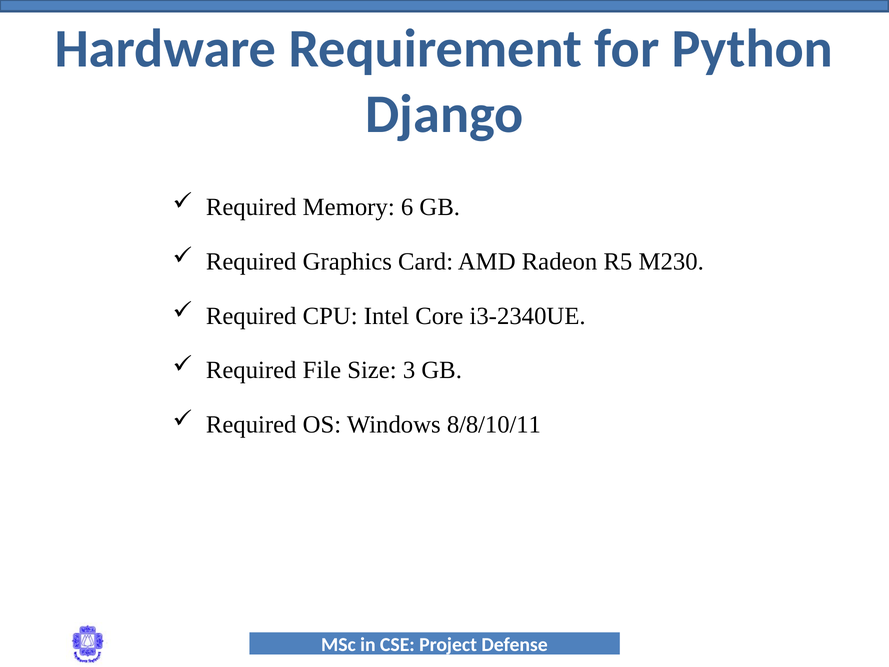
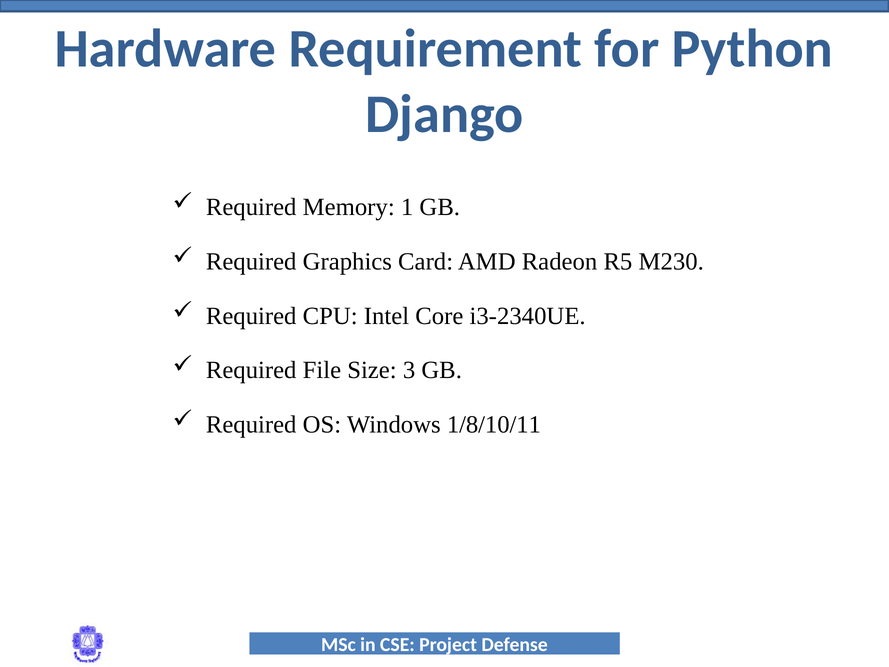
6: 6 -> 1
8/8/10/11: 8/8/10/11 -> 1/8/10/11
